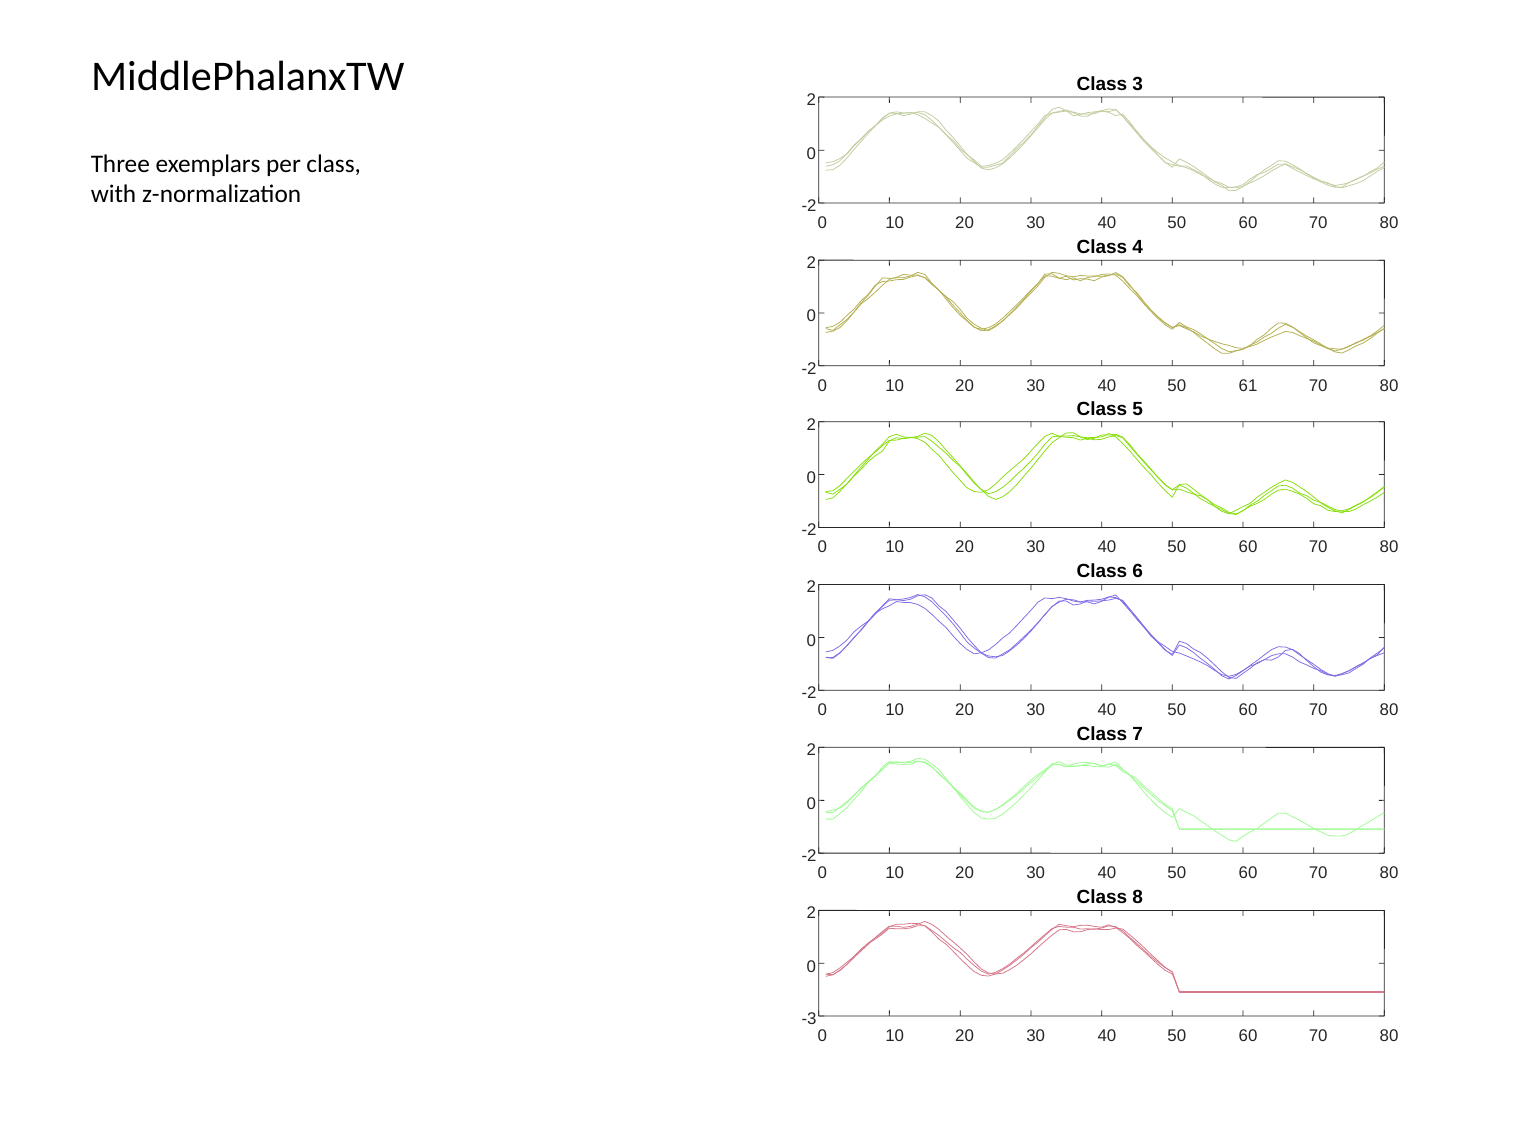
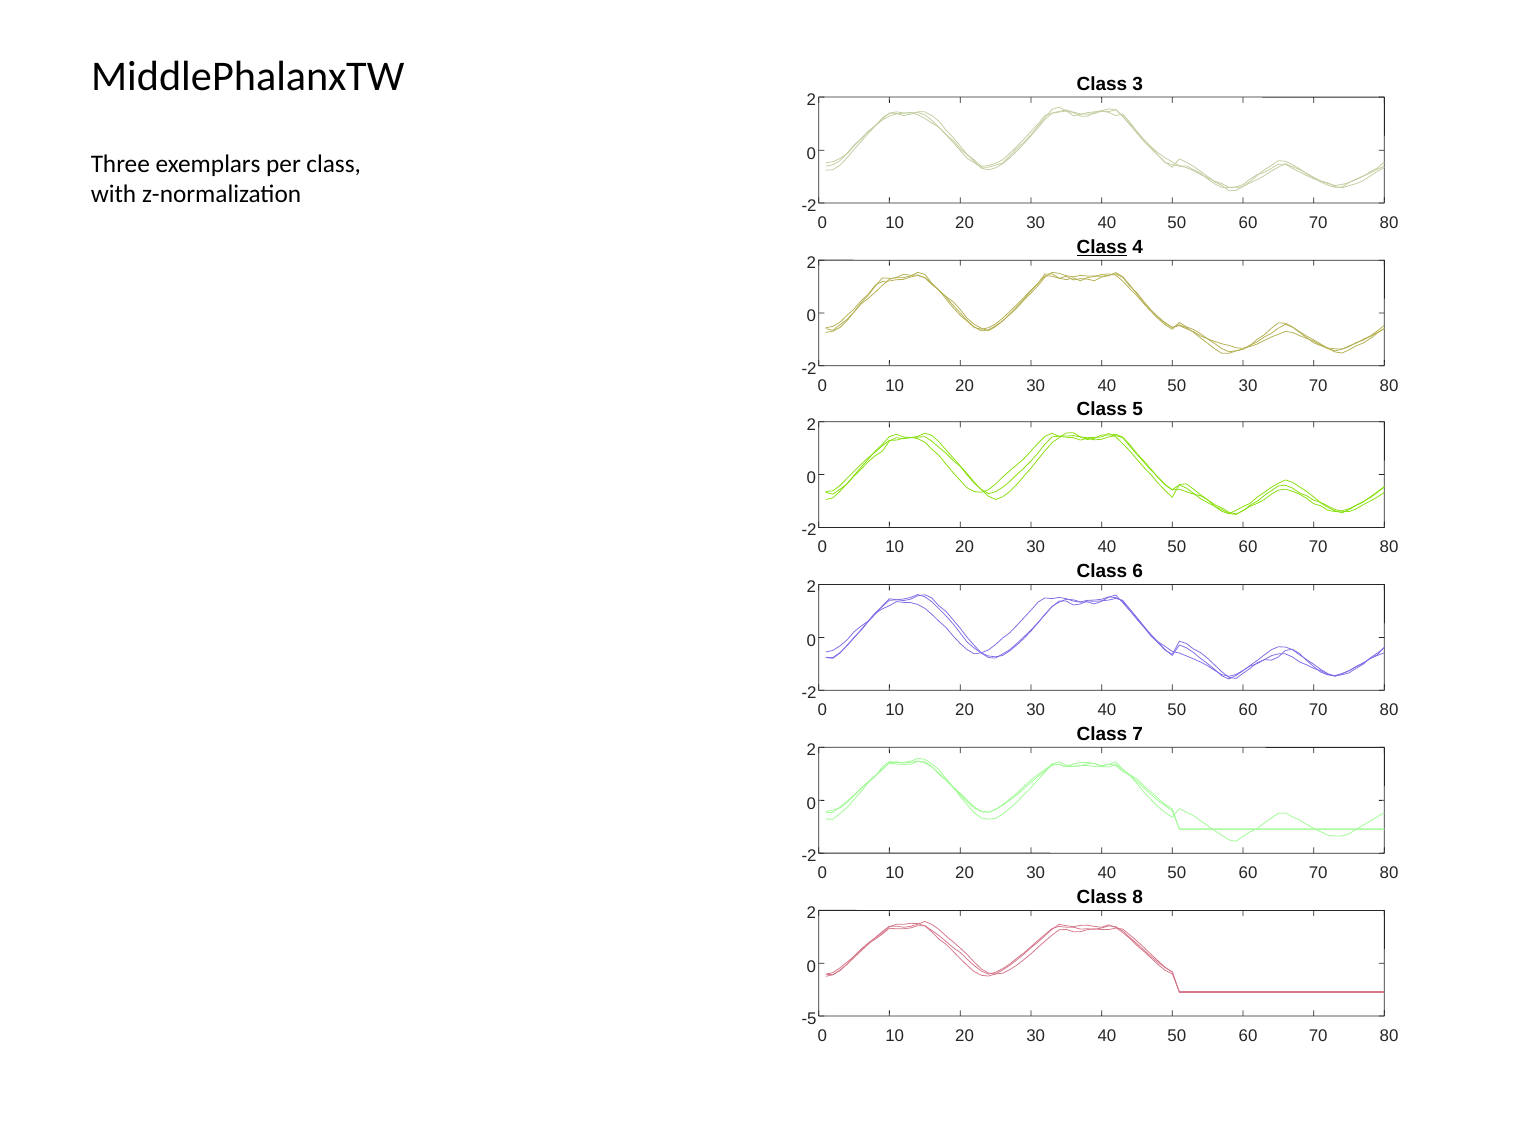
Class at (1102, 247) underline: none -> present
50 61: 61 -> 30
-3: -3 -> -5
